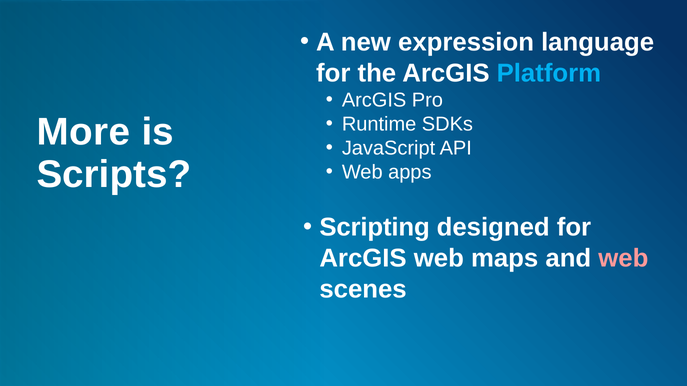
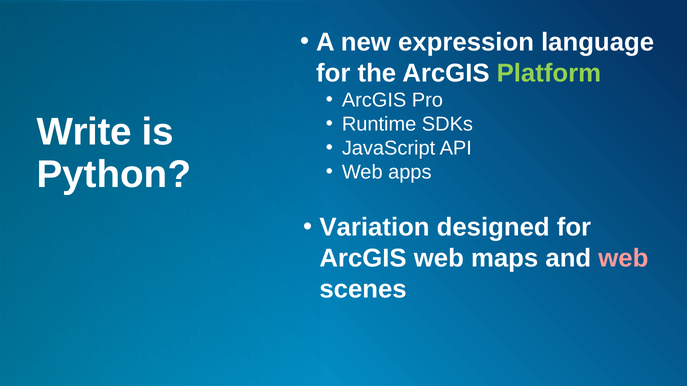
Platform colour: light blue -> light green
More: More -> Write
Scripts: Scripts -> Python
Scripting: Scripting -> Variation
